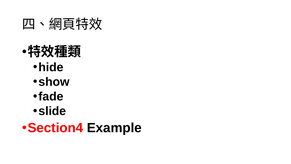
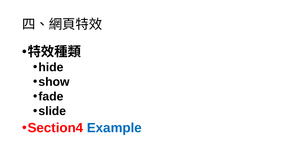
Example colour: black -> blue
